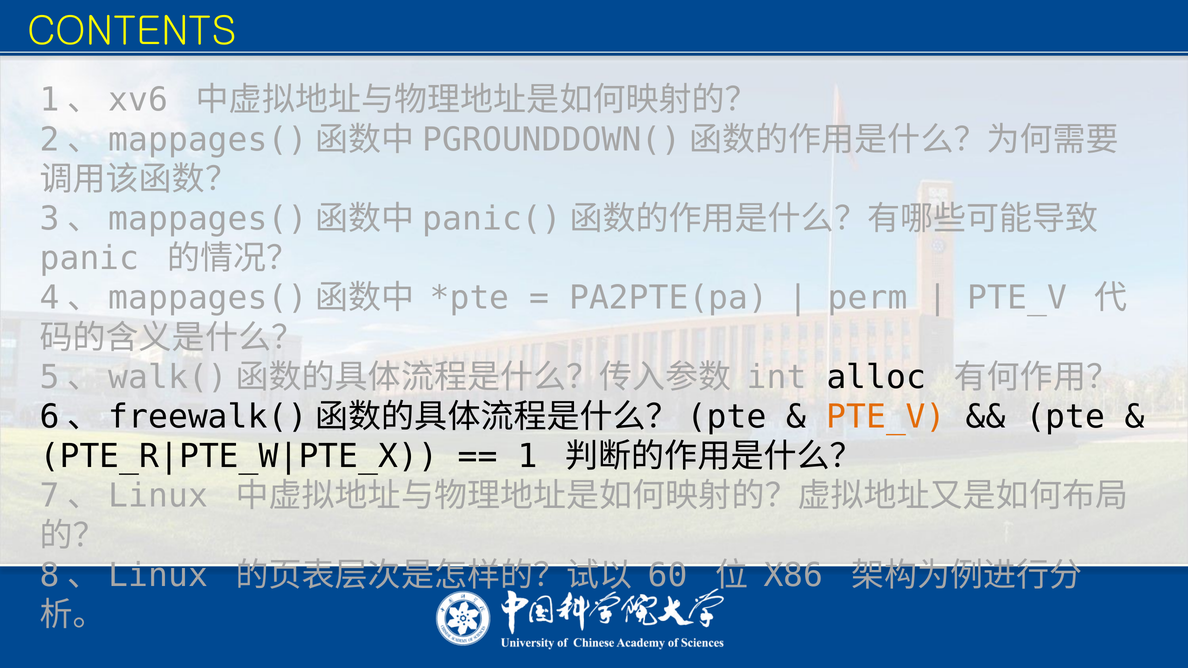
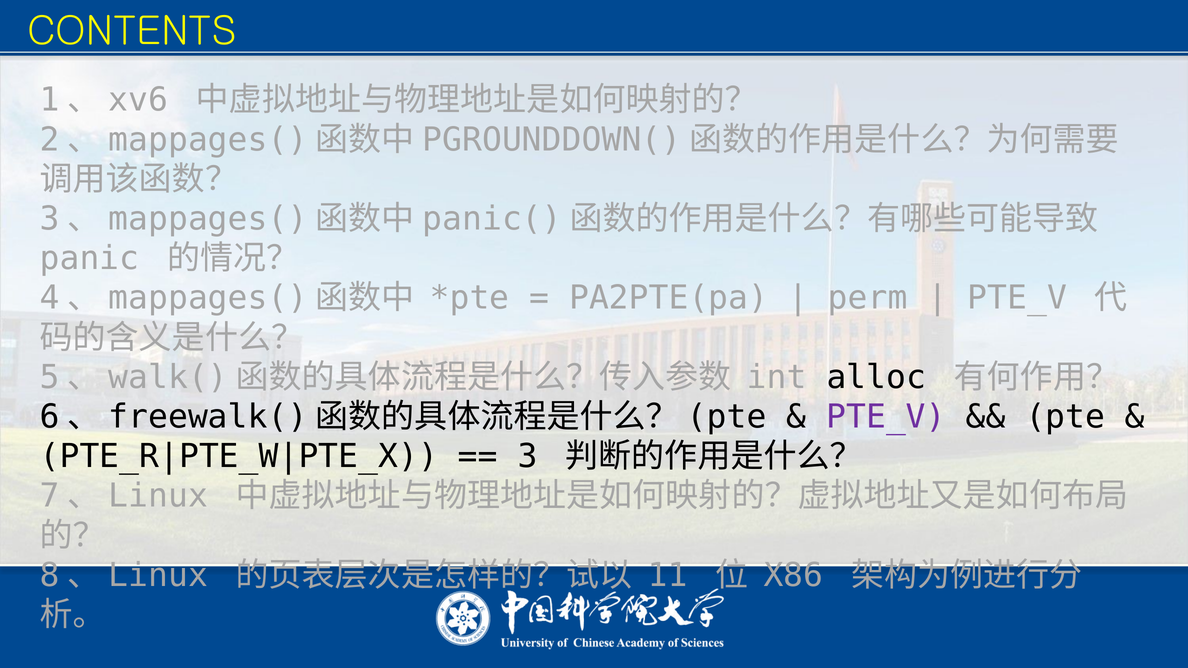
PTE_V at (886, 417) colour: orange -> purple
1: 1 -> 3
60: 60 -> 11
